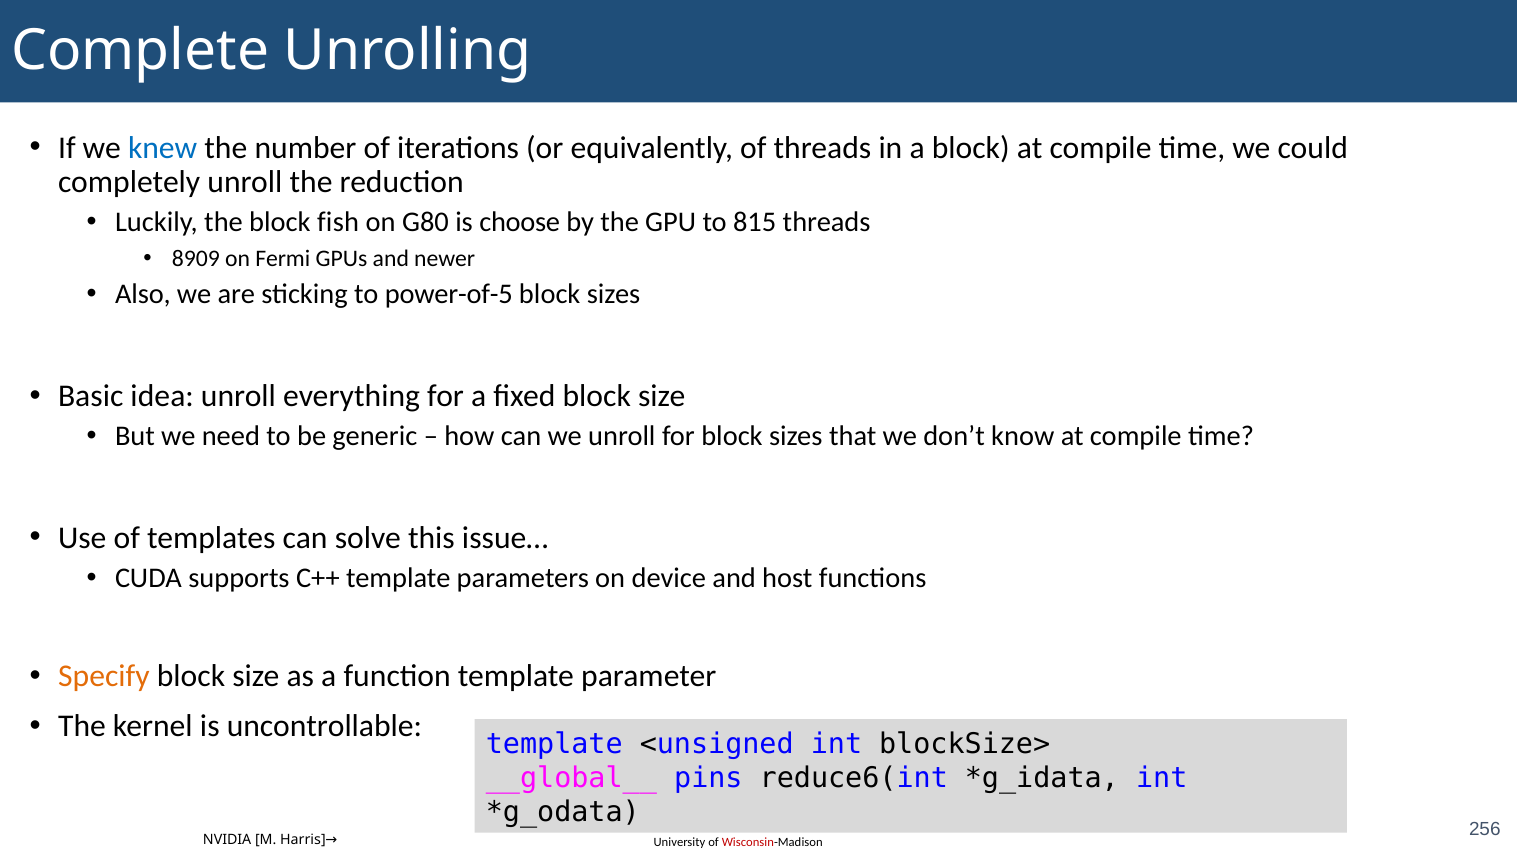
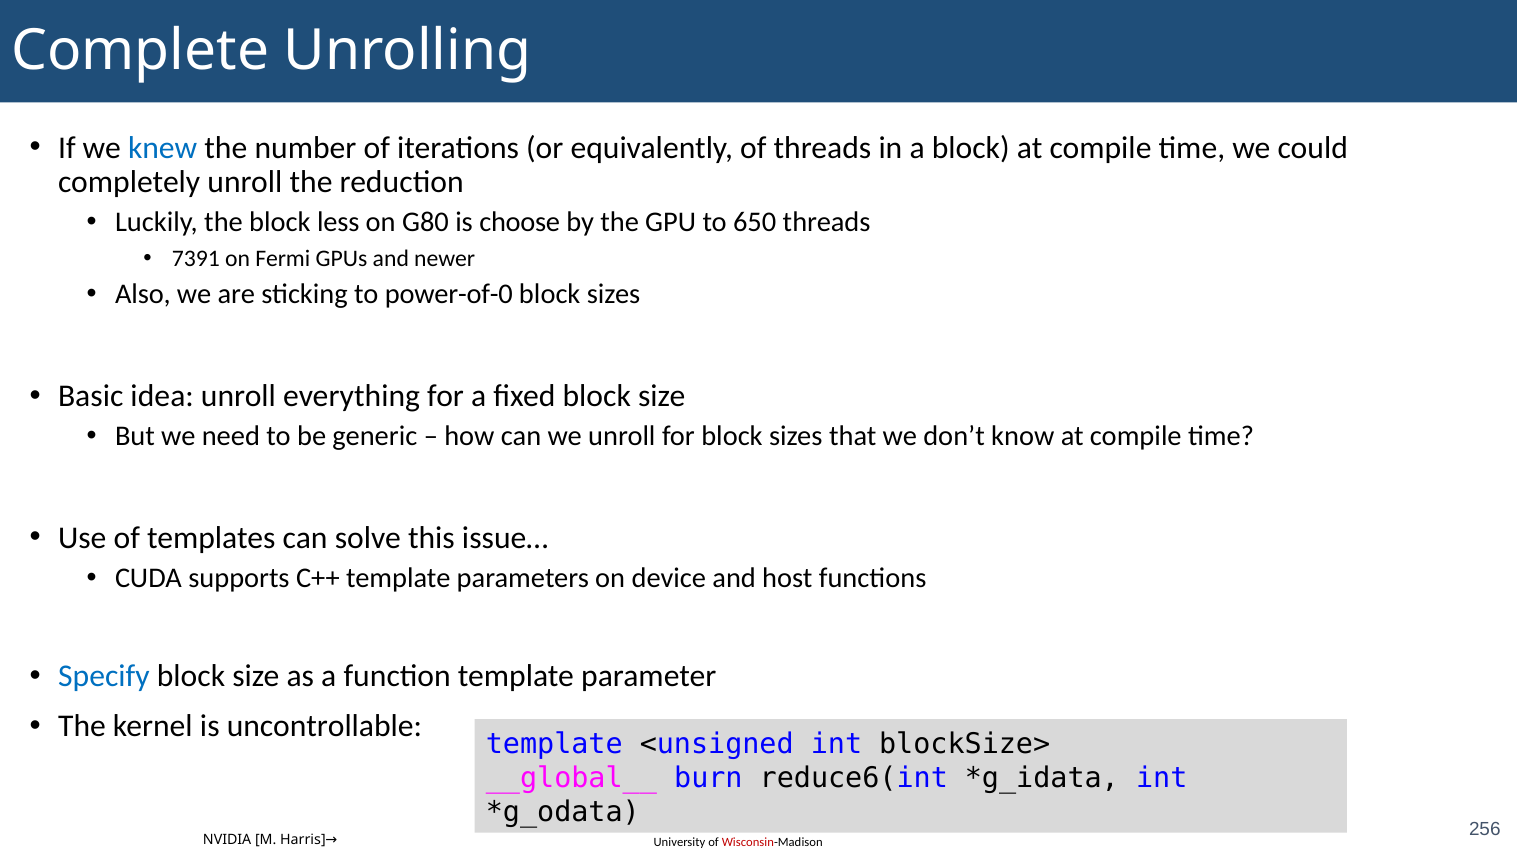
fish: fish -> less
815: 815 -> 650
8909: 8909 -> 7391
power-of-5: power-of-5 -> power-of-0
Specify colour: orange -> blue
pins: pins -> burn
